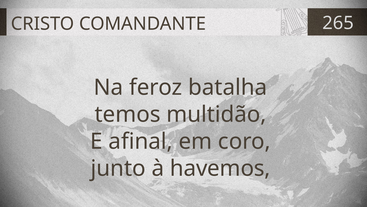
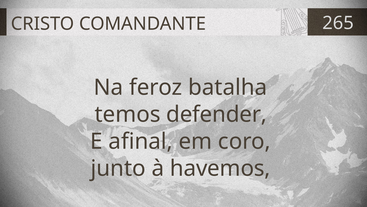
multidão: multidão -> defender
